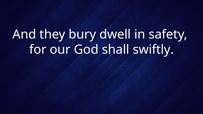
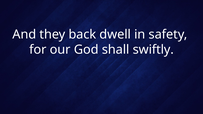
bury: bury -> back
